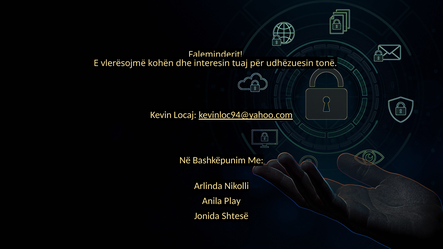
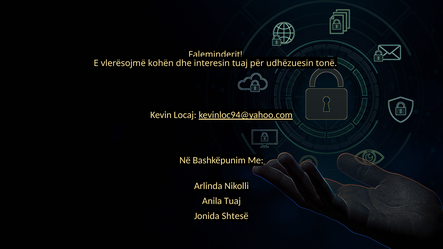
Anila Play: Play -> Tuaj
